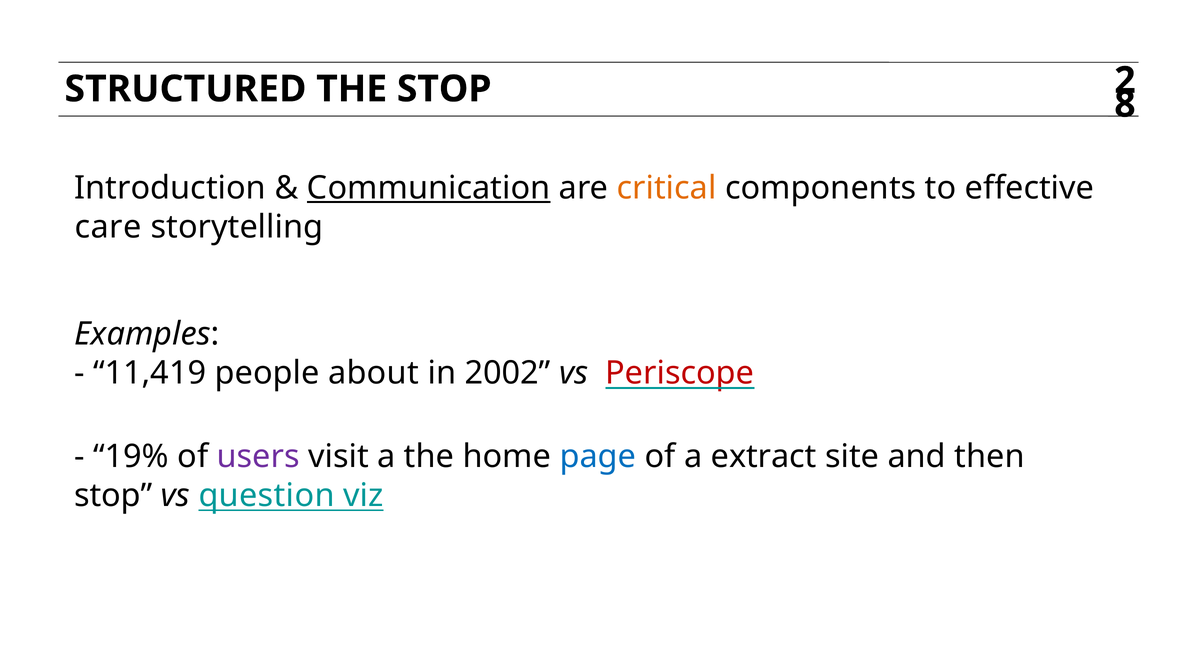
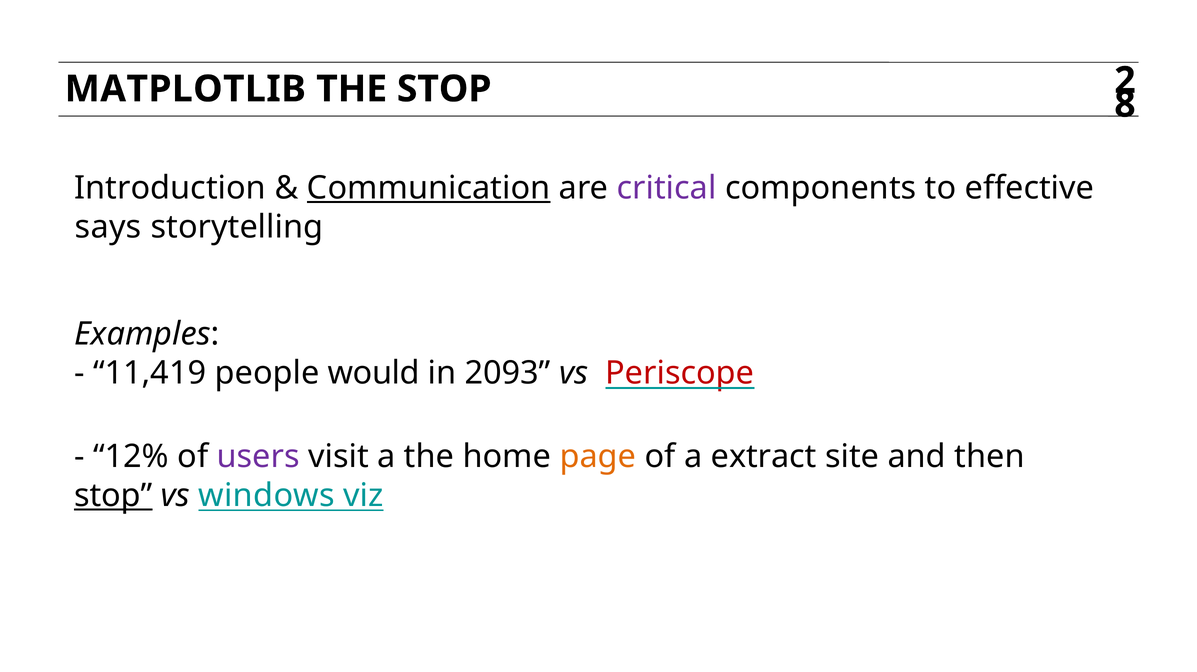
STRUCTURED: STRUCTURED -> MATPLOTLIB
critical colour: orange -> purple
care: care -> says
about: about -> would
2002: 2002 -> 2093
19%: 19% -> 12%
page colour: blue -> orange
stop at (113, 496) underline: none -> present
question: question -> windows
